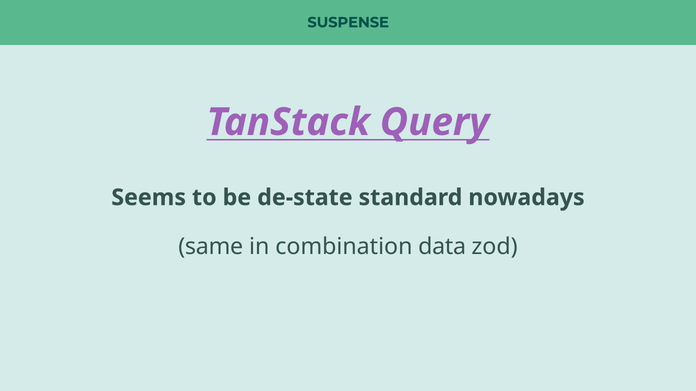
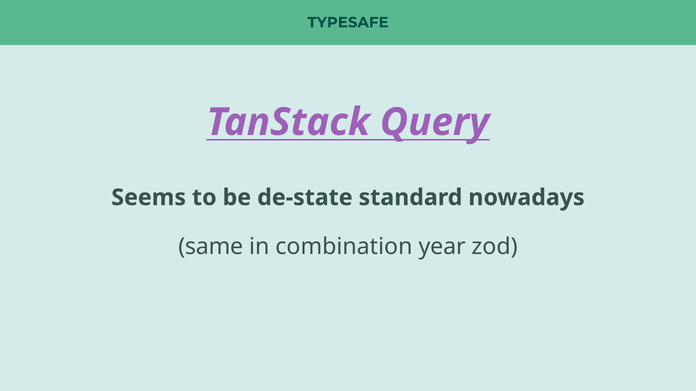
SUSPENSE: SUSPENSE -> TYPESAFE
data: data -> year
